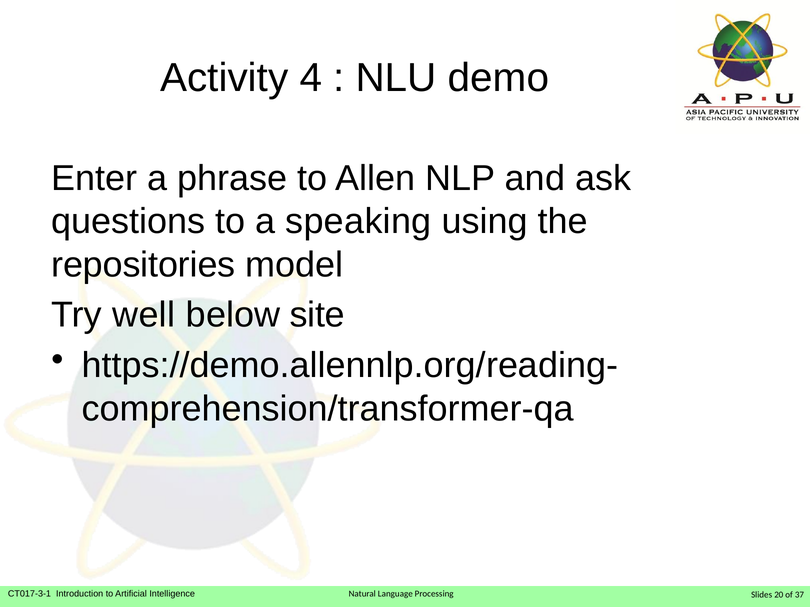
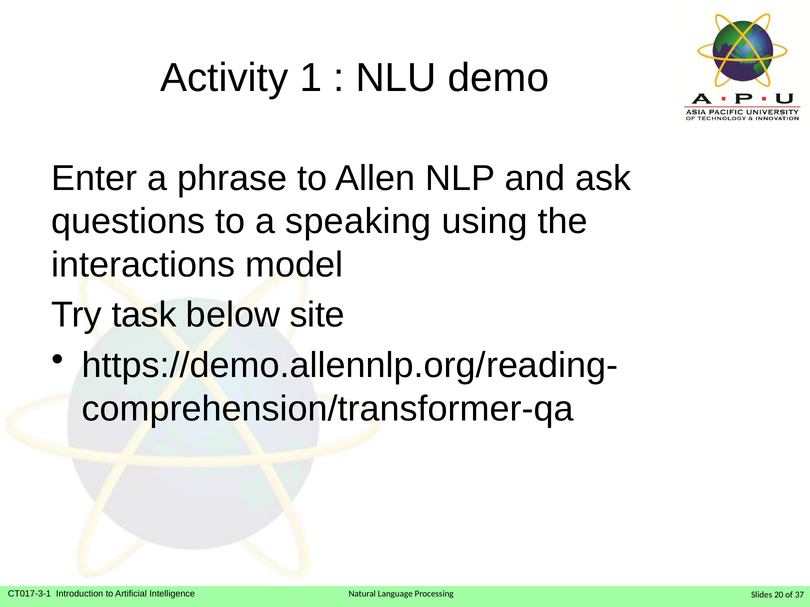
4: 4 -> 1
repositories: repositories -> interactions
well: well -> task
